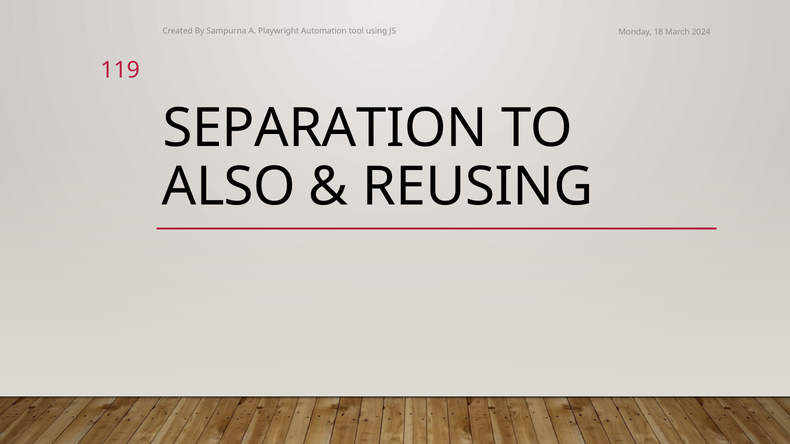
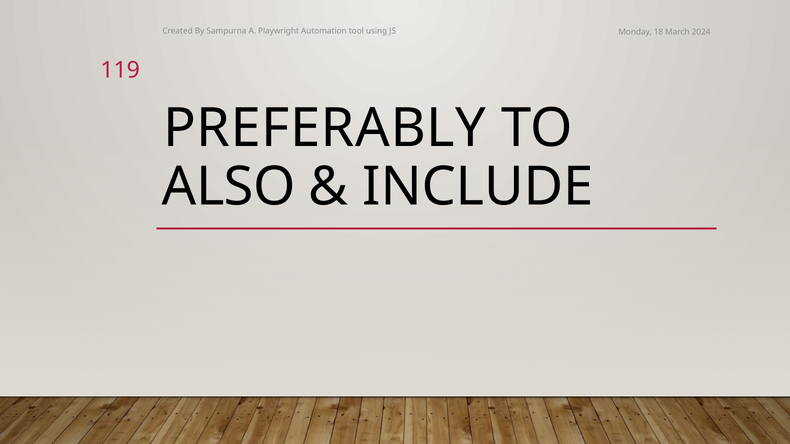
SEPARATION: SEPARATION -> PREFERABLY
REUSING: REUSING -> INCLUDE
